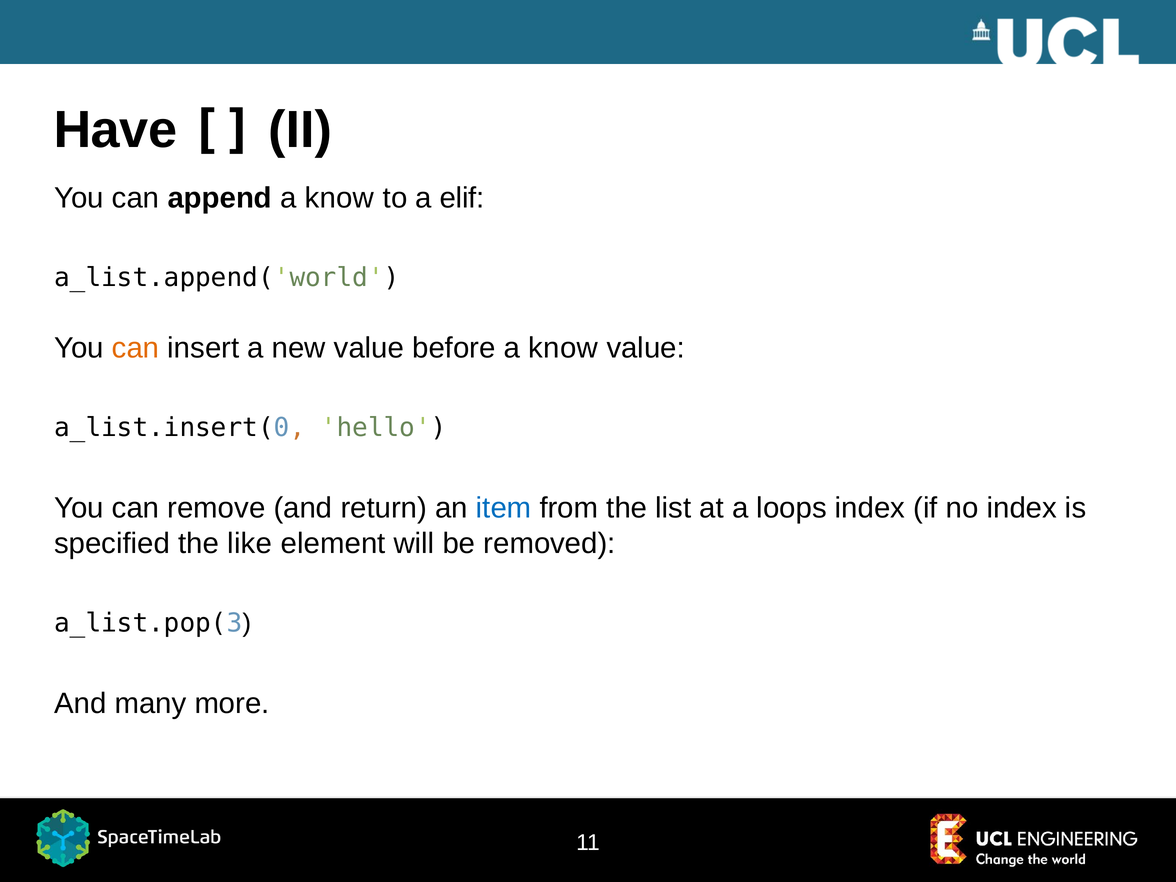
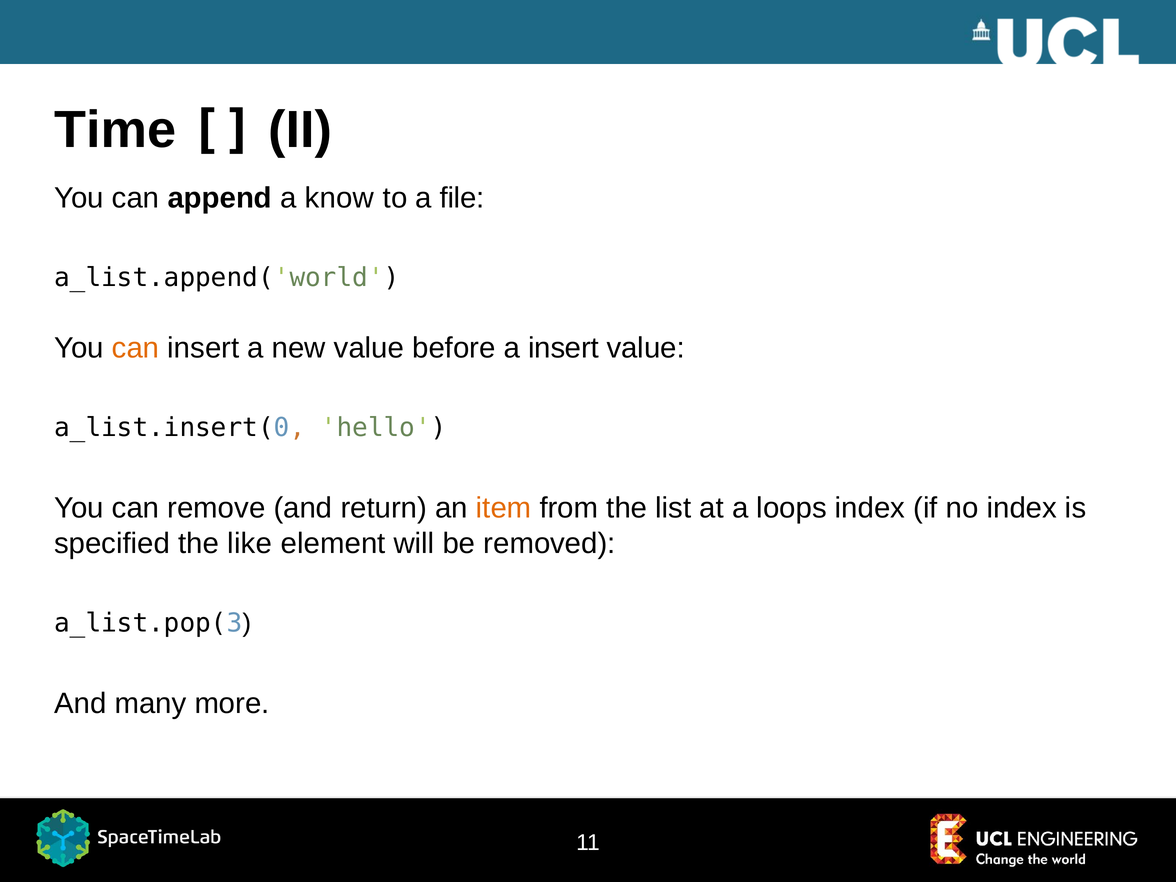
Have: Have -> Time
elif: elif -> file
before a know: know -> insert
item colour: blue -> orange
